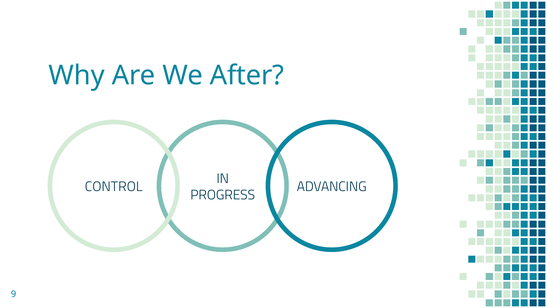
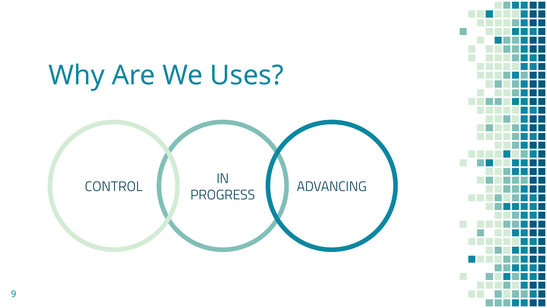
After: After -> Uses
